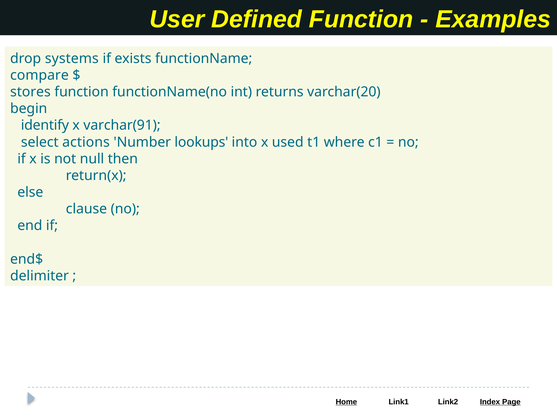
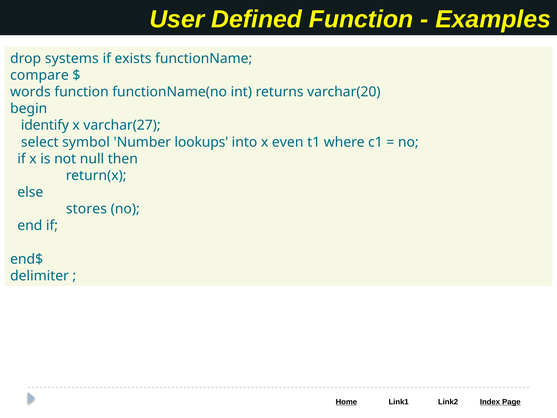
stores: stores -> words
varchar(91: varchar(91 -> varchar(27
actions: actions -> symbol
used: used -> even
clause: clause -> stores
